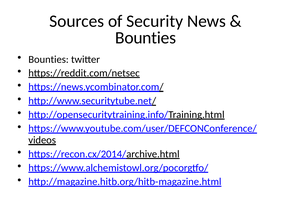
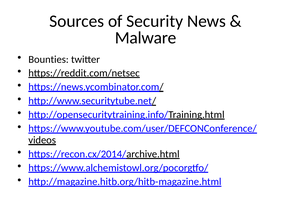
Bounties at (146, 38): Bounties -> Malware
